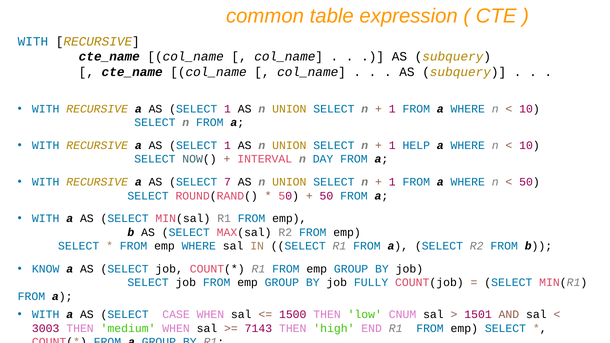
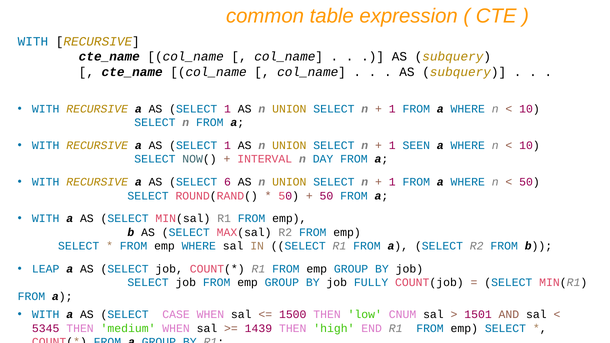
HELP: HELP -> SEEN
7: 7 -> 6
KNOW: KNOW -> LEAP
3003: 3003 -> 5345
7143: 7143 -> 1439
